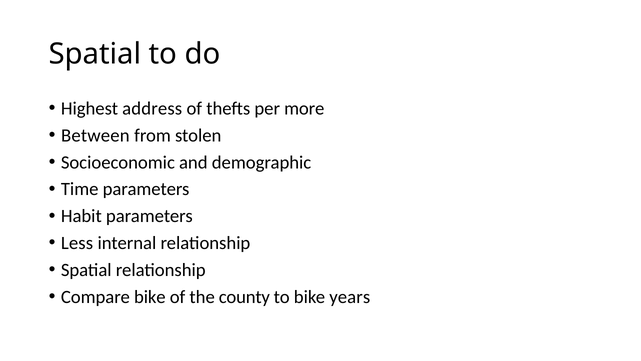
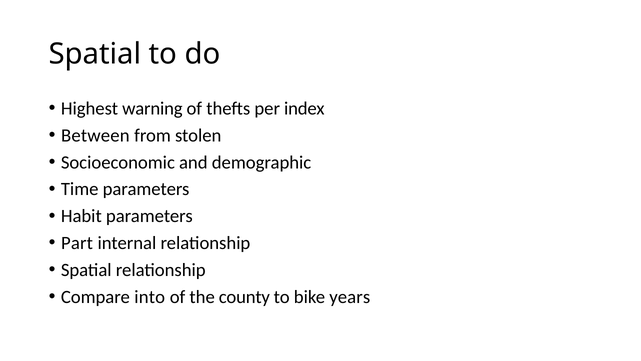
address: address -> warning
more: more -> index
Less: Less -> Part
Compare bike: bike -> into
